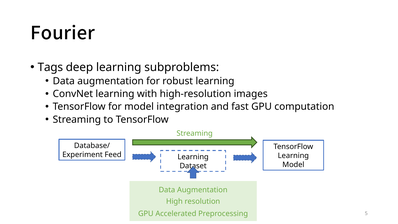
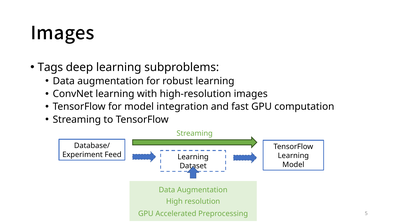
Fourier at (63, 33): Fourier -> Images
